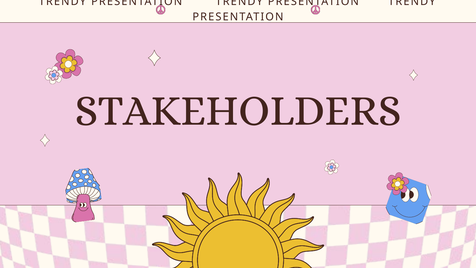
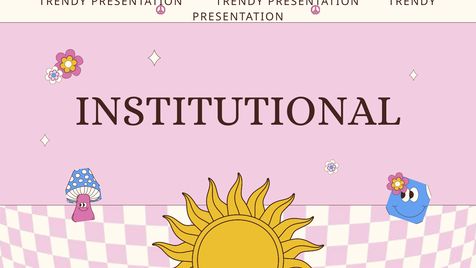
STAKEHOLDERS: STAKEHOLDERS -> INSTITUTIONAL
